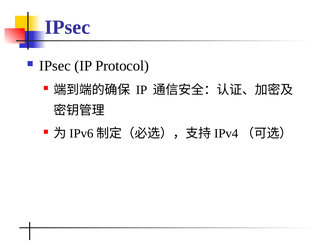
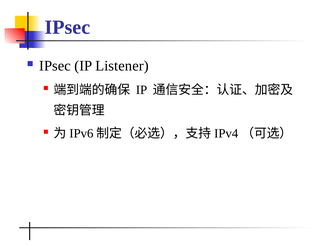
Protocol: Protocol -> Listener
